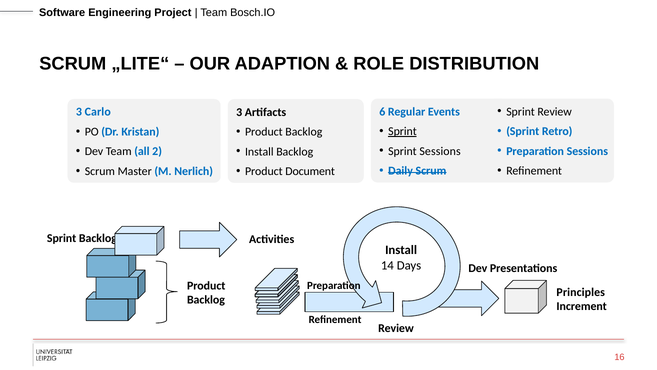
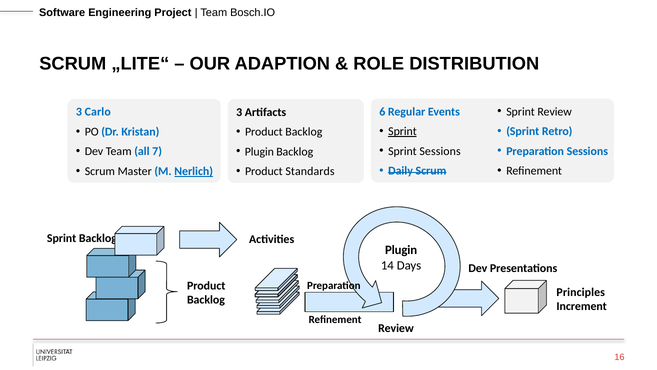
2: 2 -> 7
Install at (259, 151): Install -> Plugin
Nerlich underline: none -> present
Document: Document -> Standards
Install at (401, 250): Install -> Plugin
